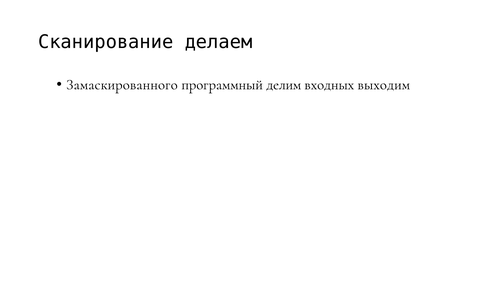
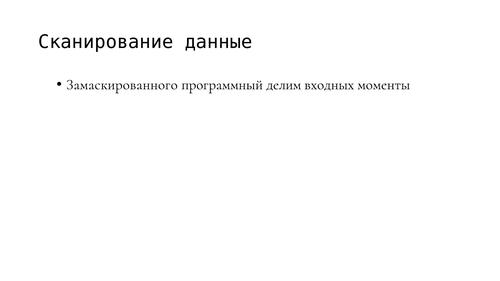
делаем: делаем -> данные
выходим: выходим -> моменты
